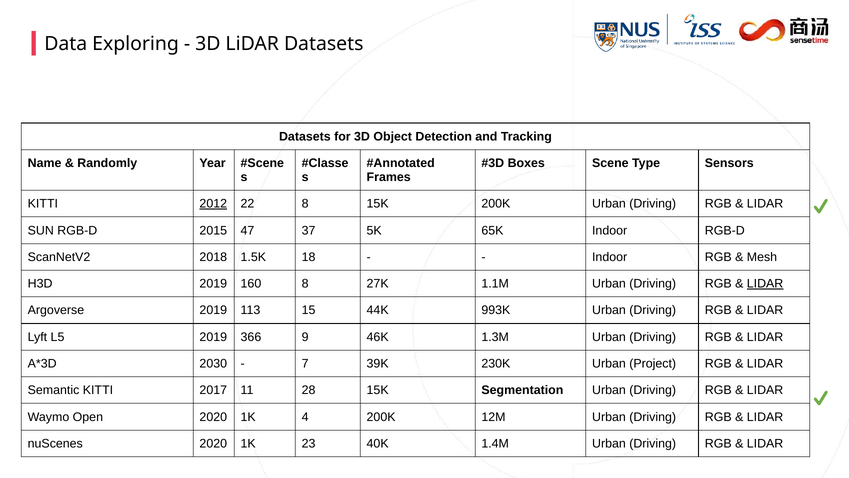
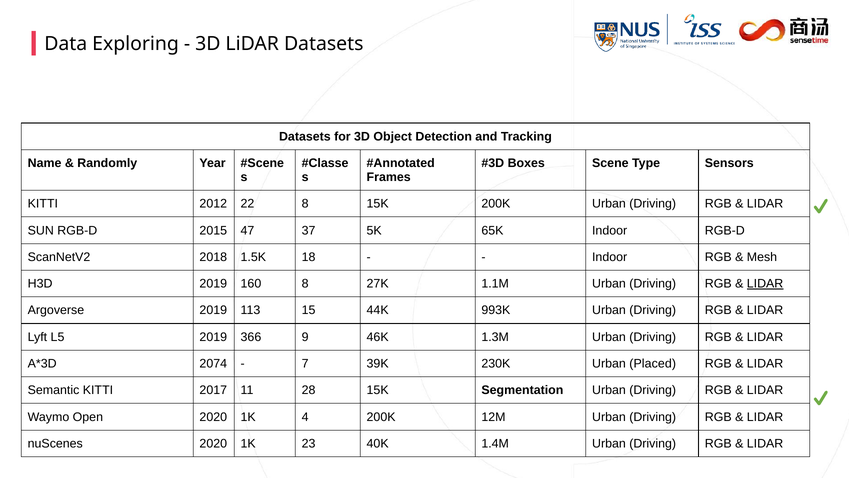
2012 underline: present -> none
2030: 2030 -> 2074
Project: Project -> Placed
